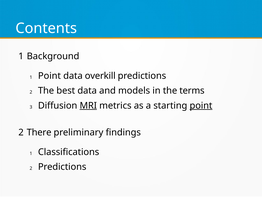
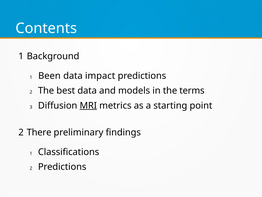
Point at (49, 76): Point -> Been
overkill: overkill -> impact
point at (201, 105) underline: present -> none
